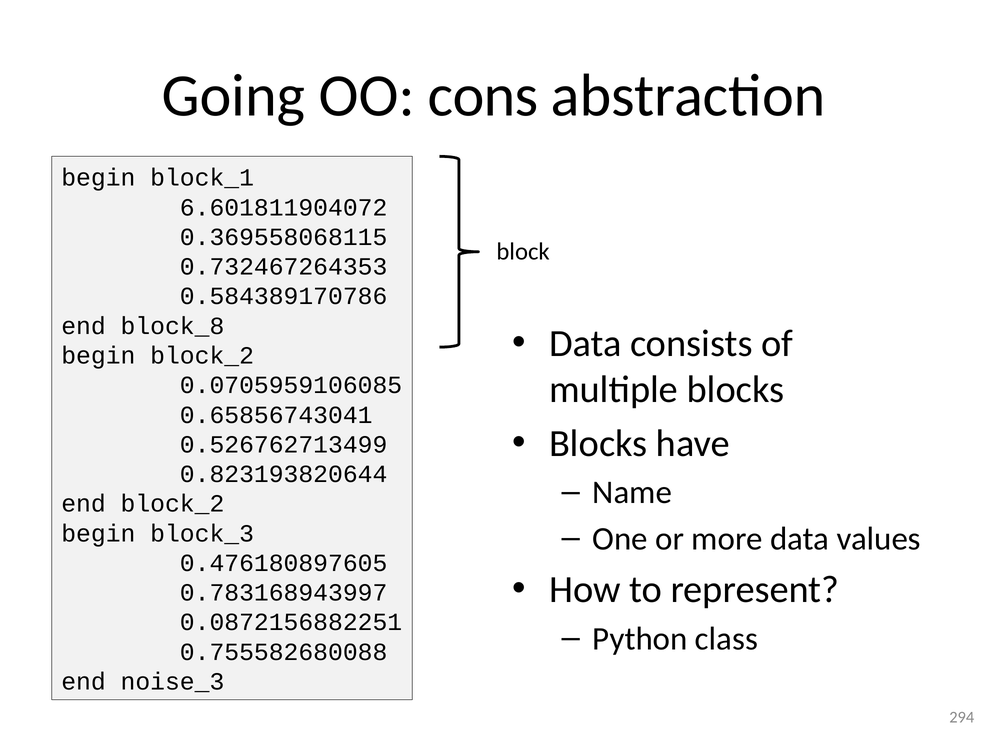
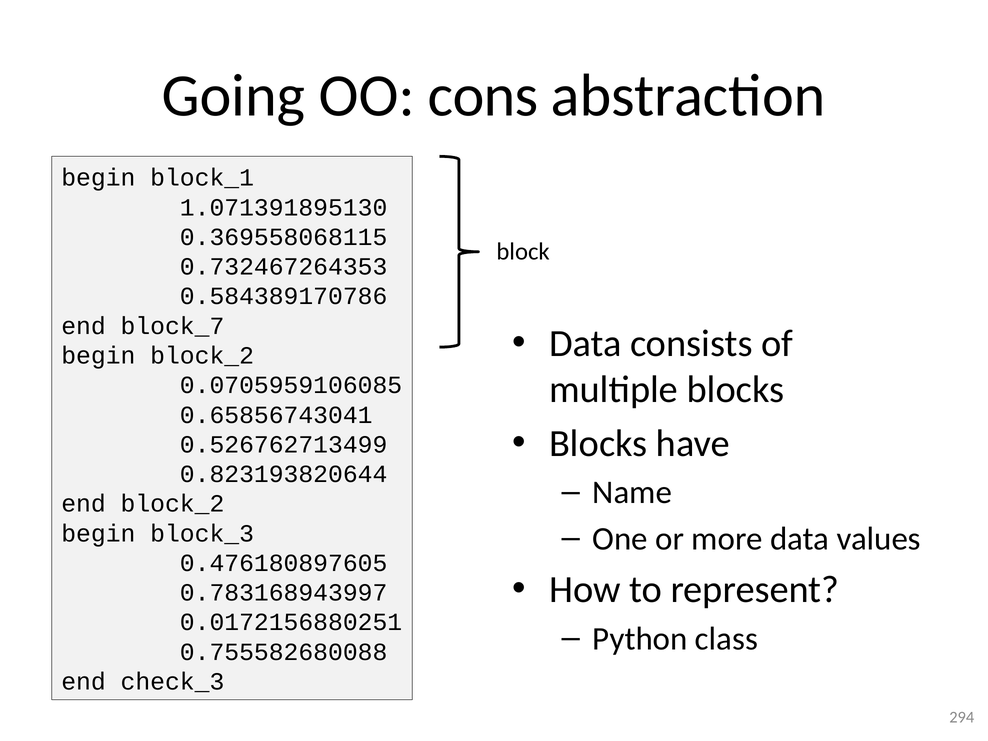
6.601811904072: 6.601811904072 -> 1.071391895130
block_8: block_8 -> block_7
0.0872156882251: 0.0872156882251 -> 0.0172156880251
noise_3: noise_3 -> check_3
